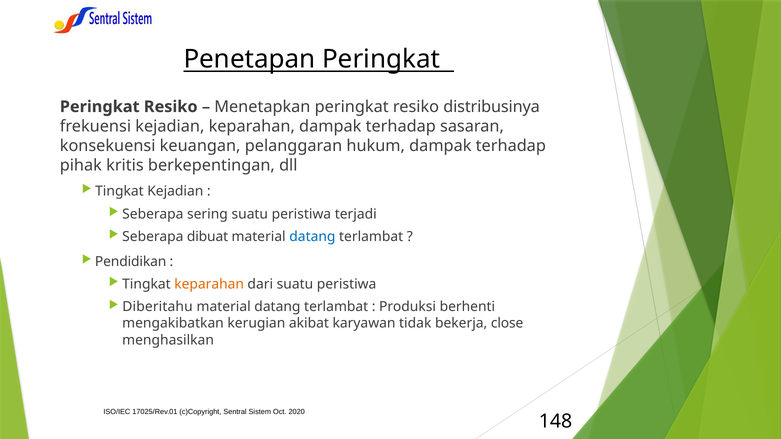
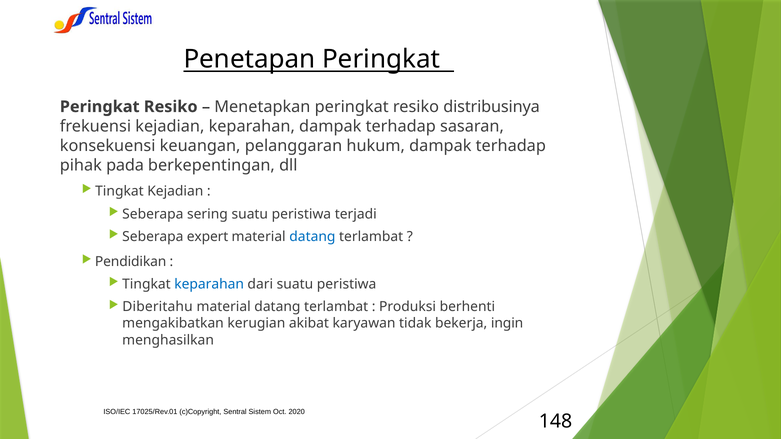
kritis: kritis -> pada
dibuat: dibuat -> expert
keparahan at (209, 284) colour: orange -> blue
close: close -> ingin
